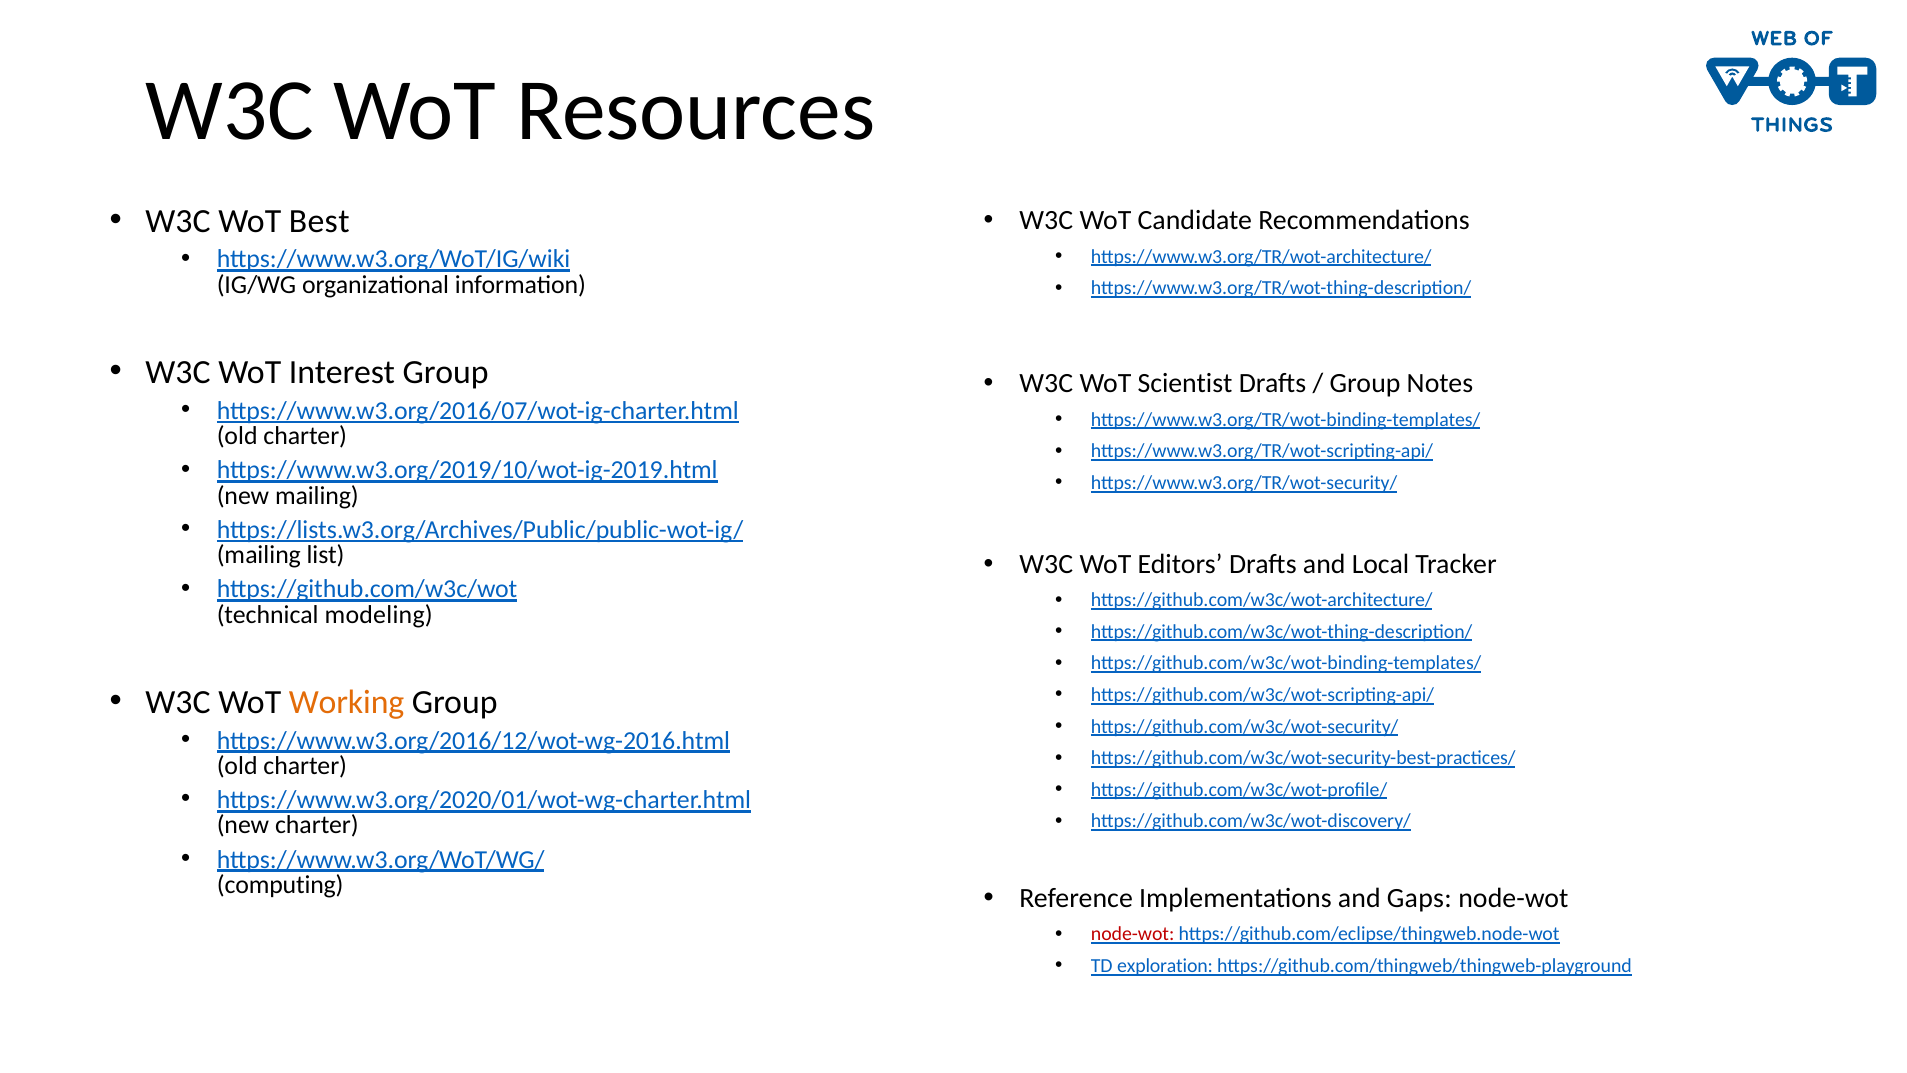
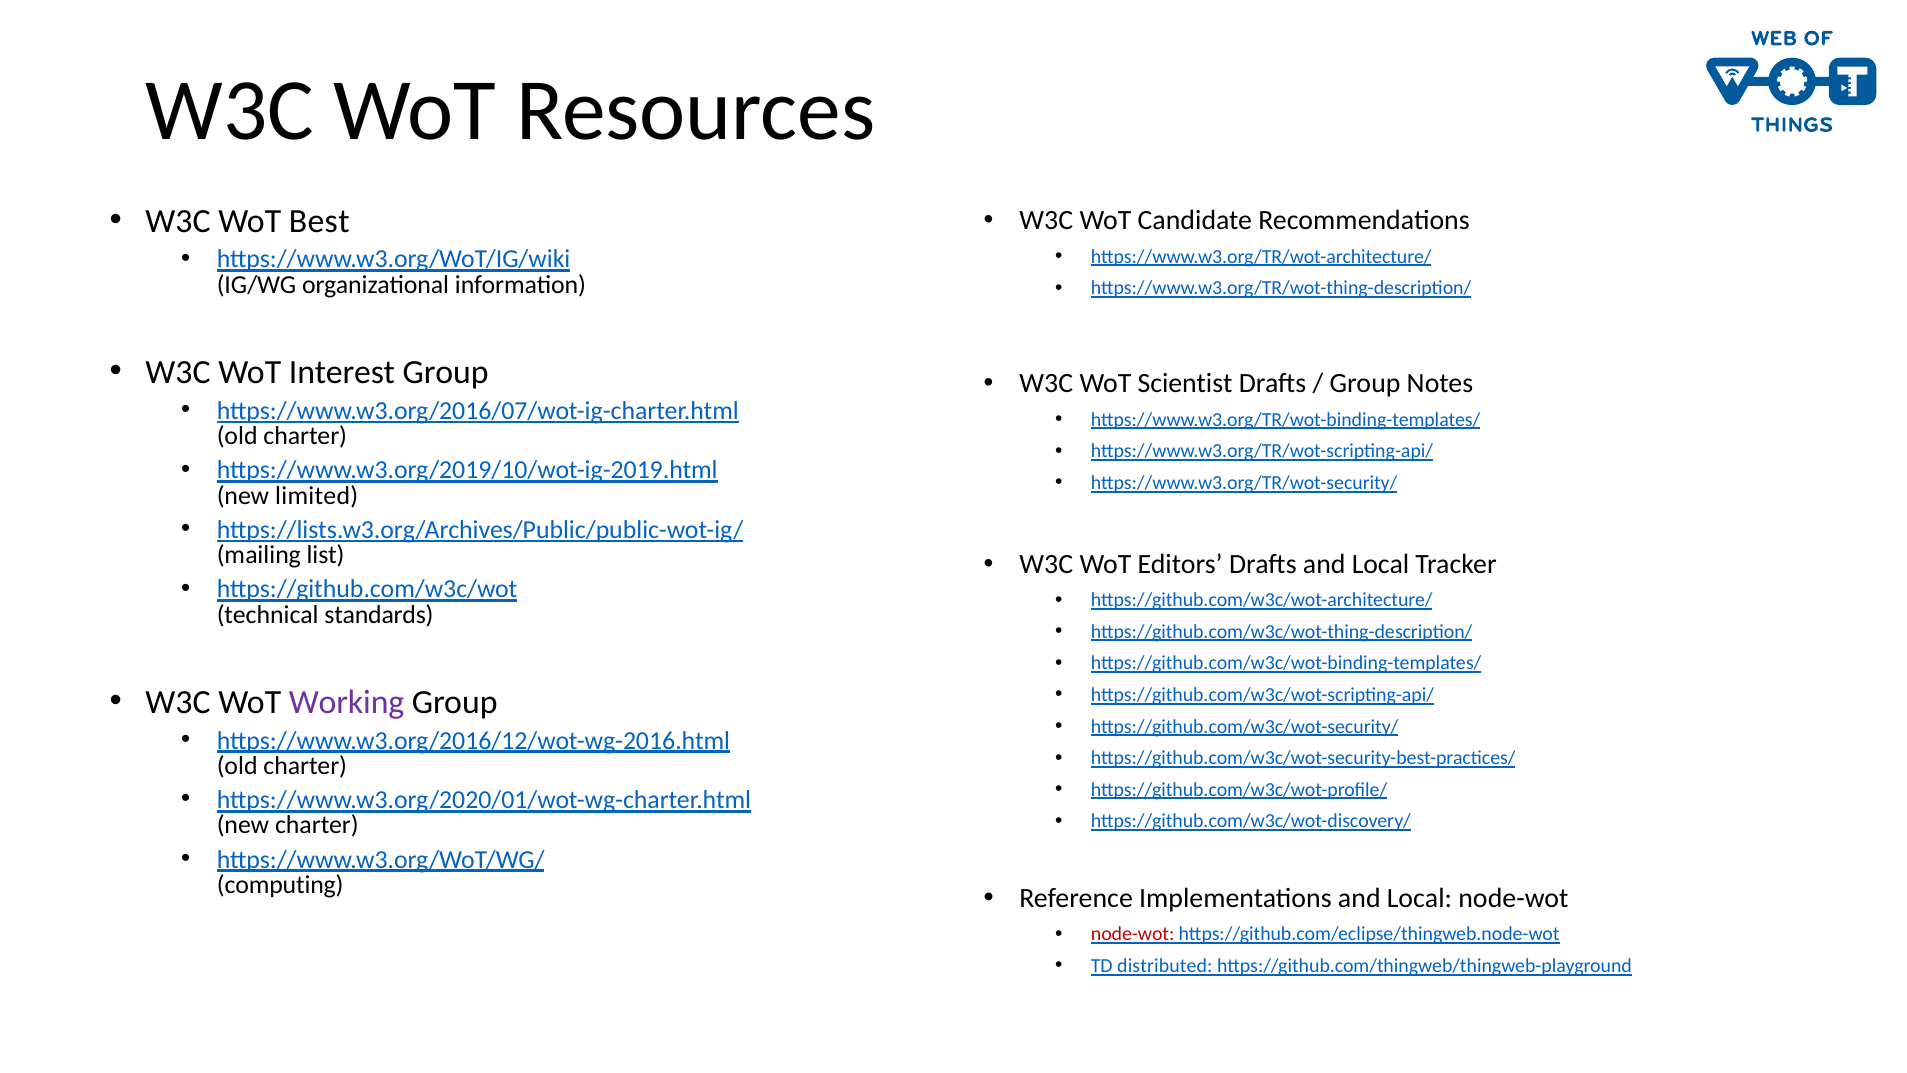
new mailing: mailing -> limited
modeling: modeling -> standards
Working colour: orange -> purple
Implementations and Gaps: Gaps -> Local
exploration: exploration -> distributed
